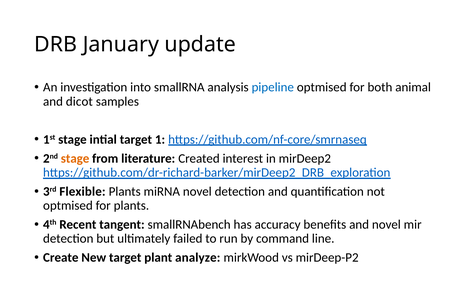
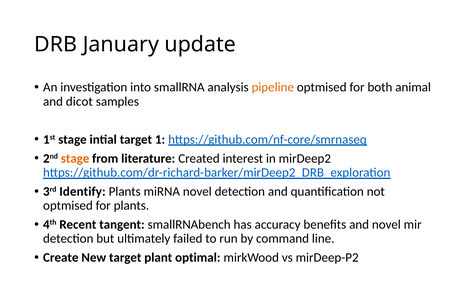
pipeline colour: blue -> orange
Flexible: Flexible -> Identify
analyze: analyze -> optimal
